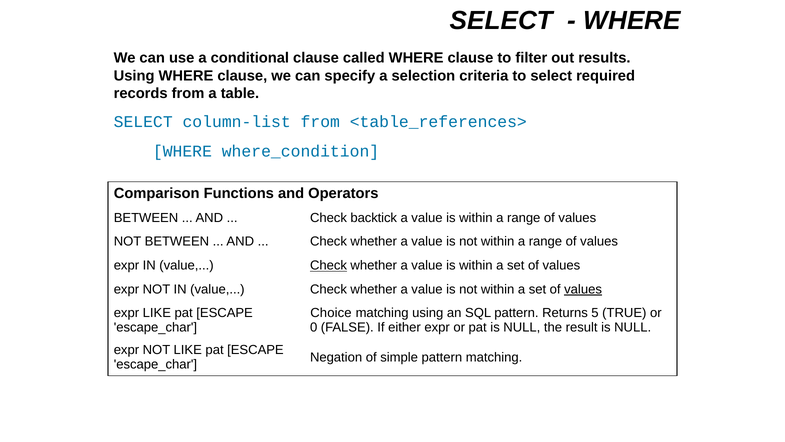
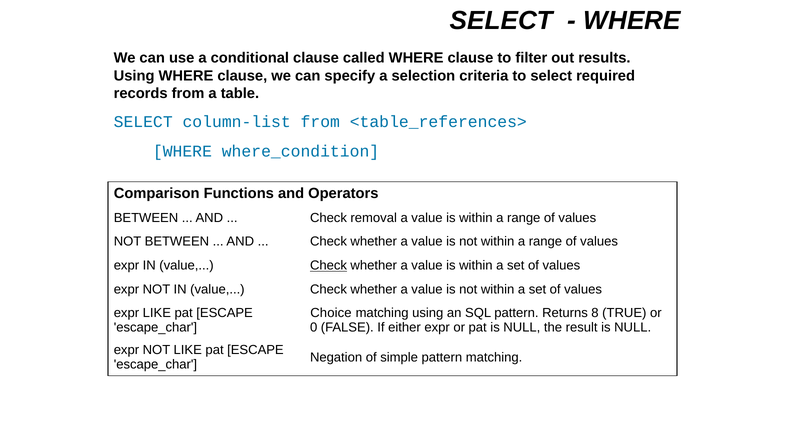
backtick: backtick -> removal
values at (583, 289) underline: present -> none
5: 5 -> 8
